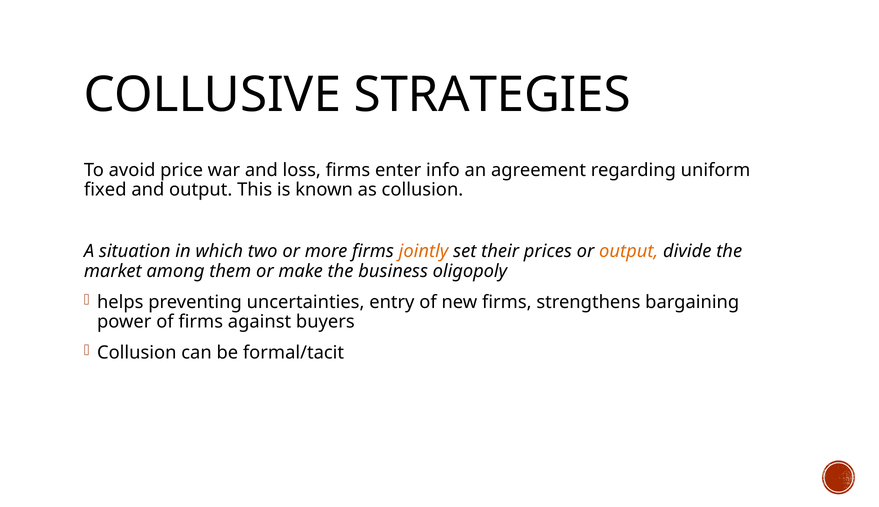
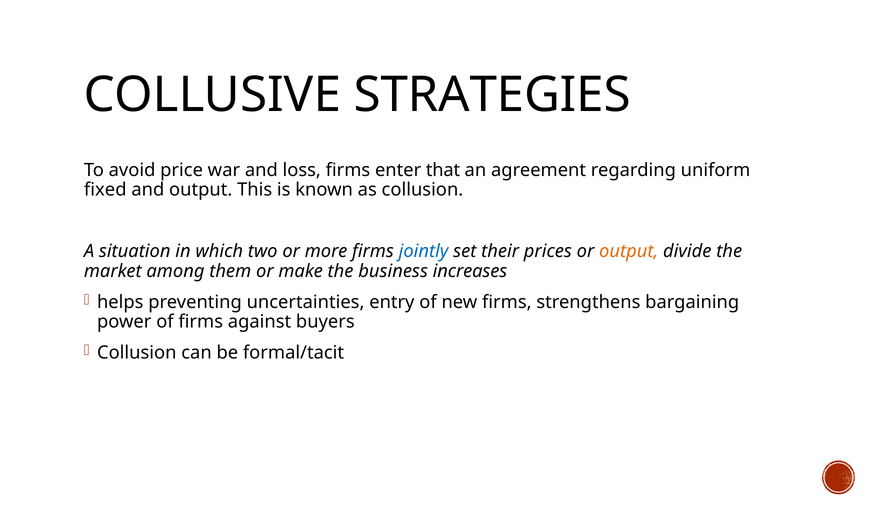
info: info -> that
jointly colour: orange -> blue
oligopoly: oligopoly -> increases
